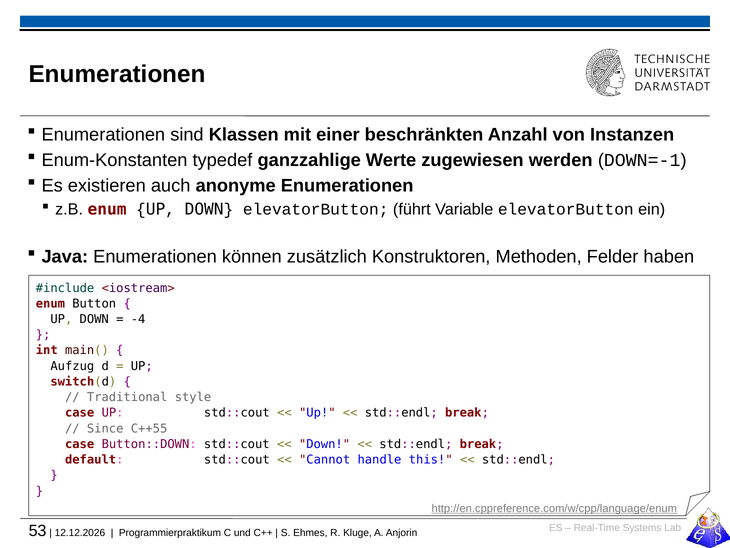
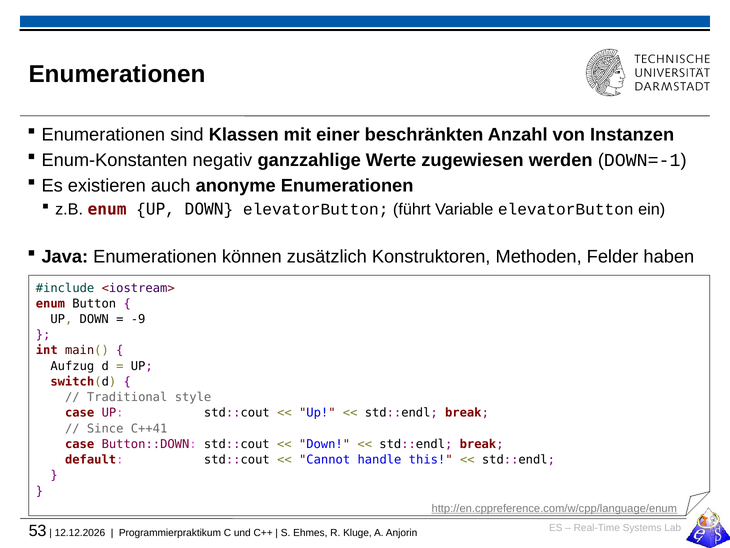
typedef: typedef -> negativ
-4: -4 -> -9
C++55: C++55 -> C++41
